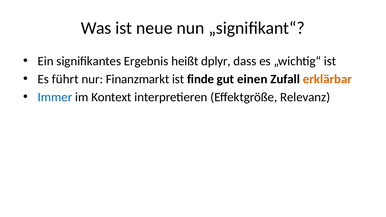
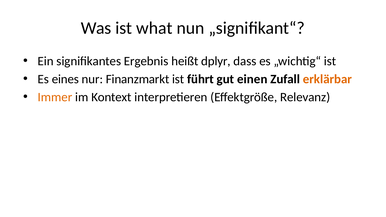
neue: neue -> what
führt: führt -> eines
finde: finde -> führt
Immer colour: blue -> orange
